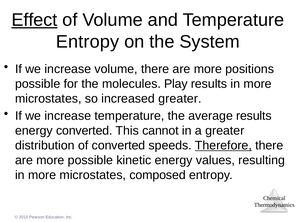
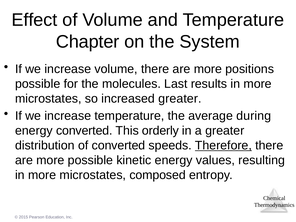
Effect underline: present -> none
Entropy at (88, 42): Entropy -> Chapter
Play: Play -> Last
average results: results -> during
cannot: cannot -> orderly
